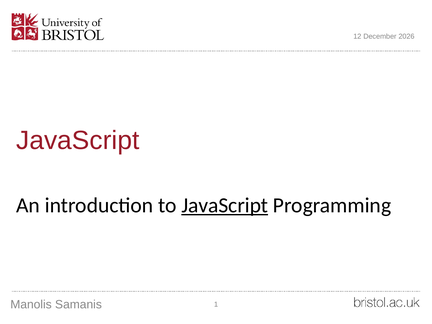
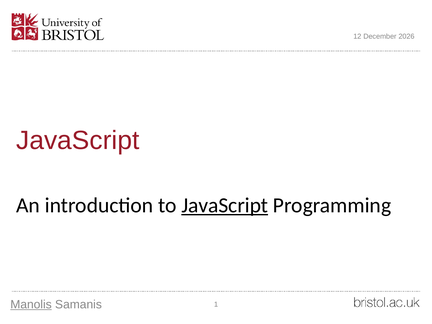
Manolis underline: none -> present
